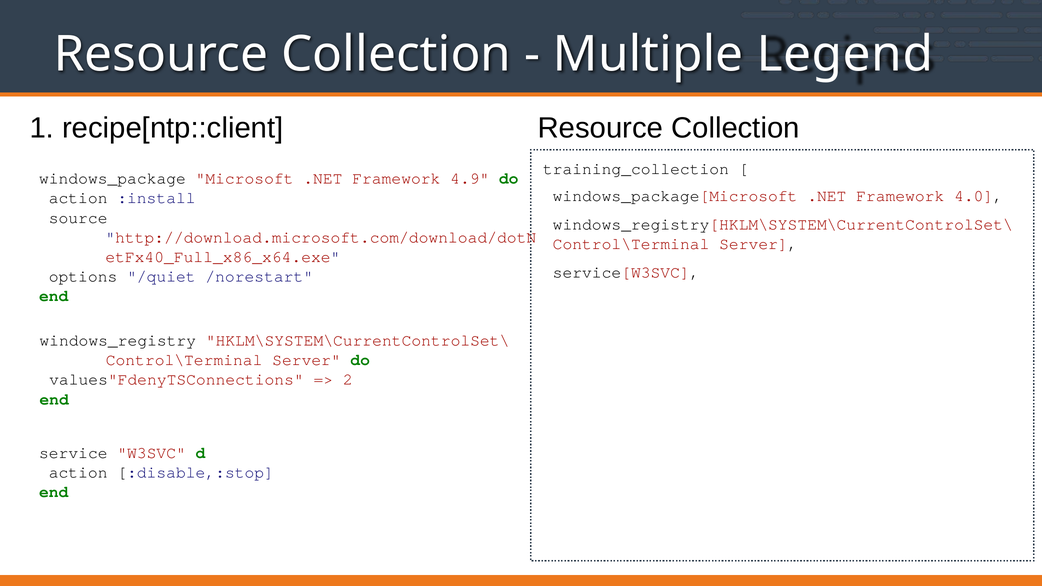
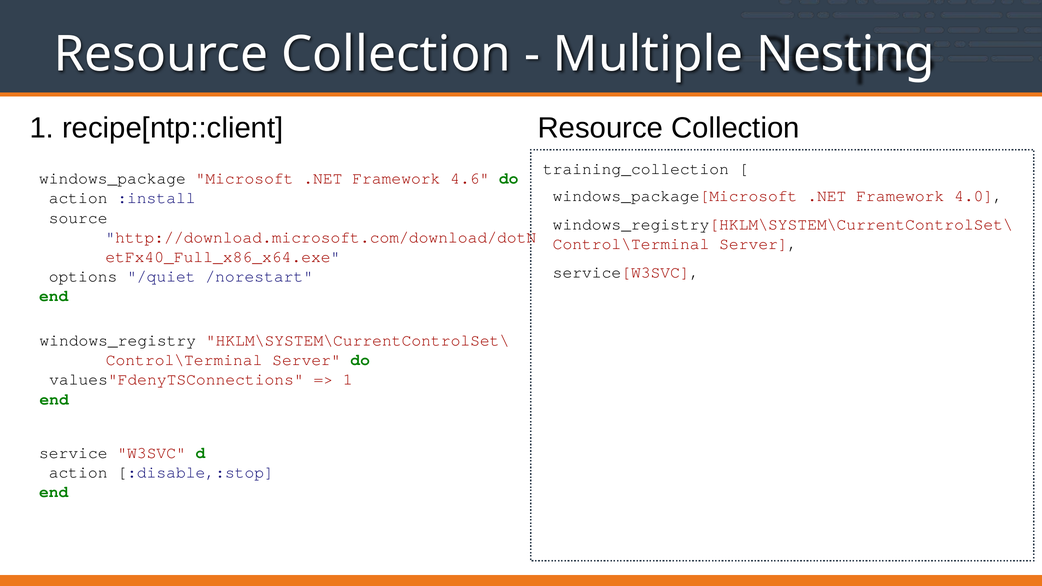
Legend: Legend -> Nesting
4.9: 4.9 -> 4.6
2 at (348, 380): 2 -> 1
